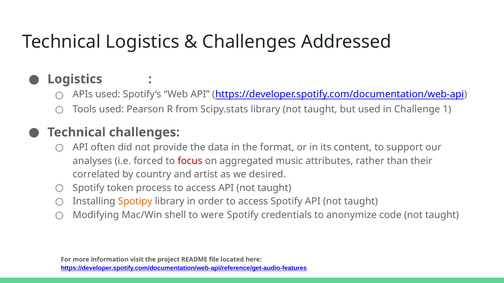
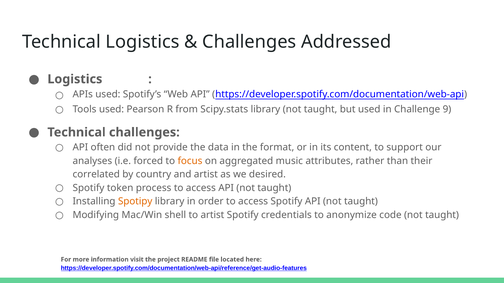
1: 1 -> 9
focus colour: red -> orange
to were: were -> artist
